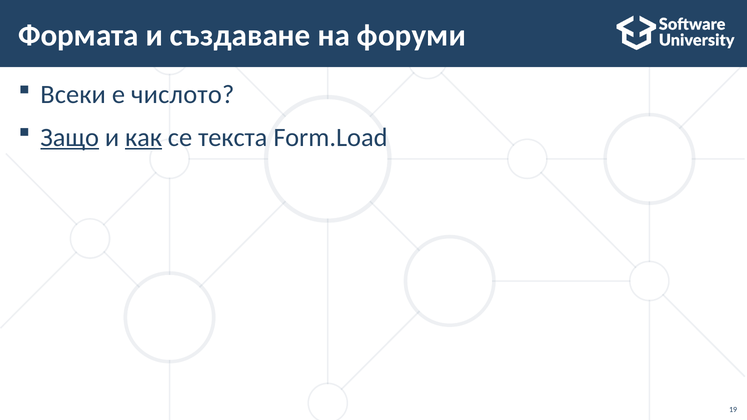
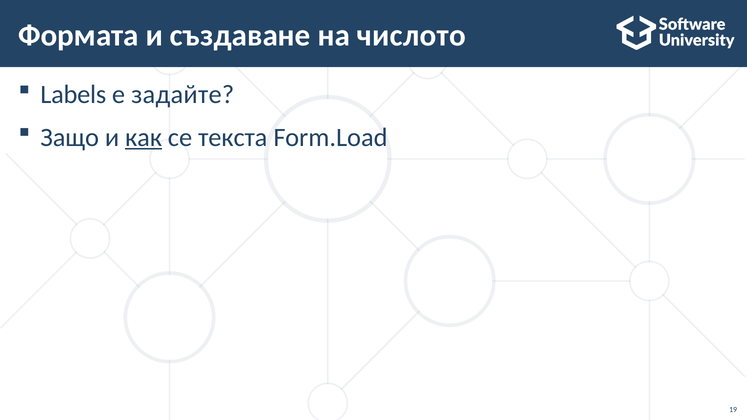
форуми: форуми -> числото
Всеки: Всеки -> Labels
числото: числото -> задайте
Защо underline: present -> none
